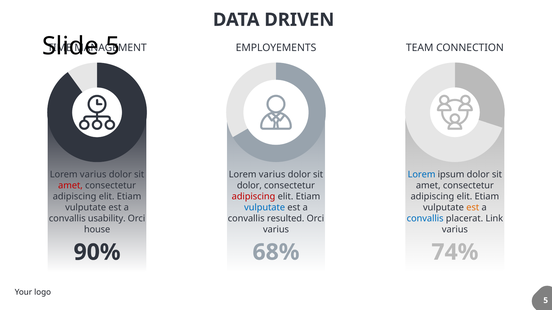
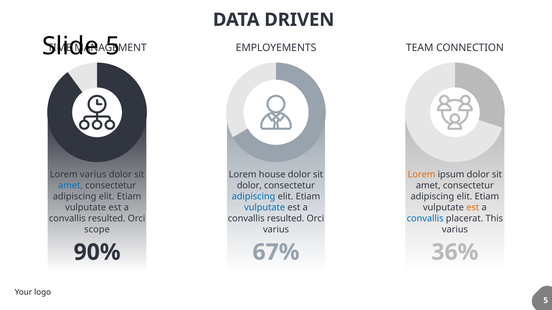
varius at (272, 175): varius -> house
Lorem at (422, 175) colour: blue -> orange
amet at (70, 186) colour: red -> blue
adipiscing at (253, 197) colour: red -> blue
Link: Link -> This
usability at (107, 219): usability -> resulted
house: house -> scope
68%: 68% -> 67%
74%: 74% -> 36%
